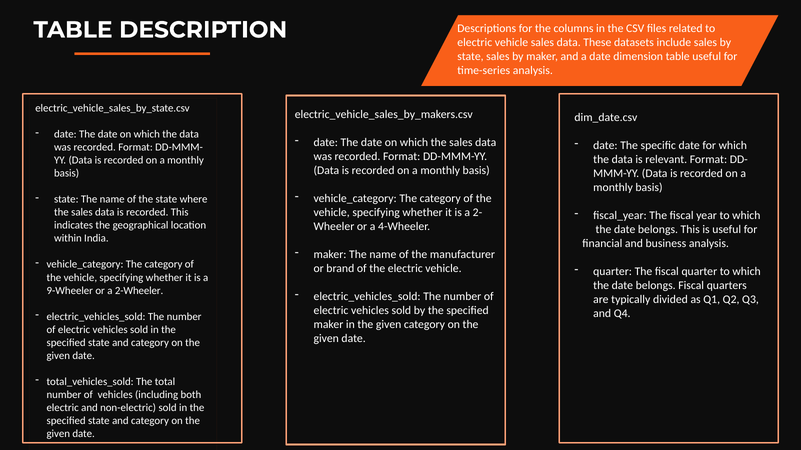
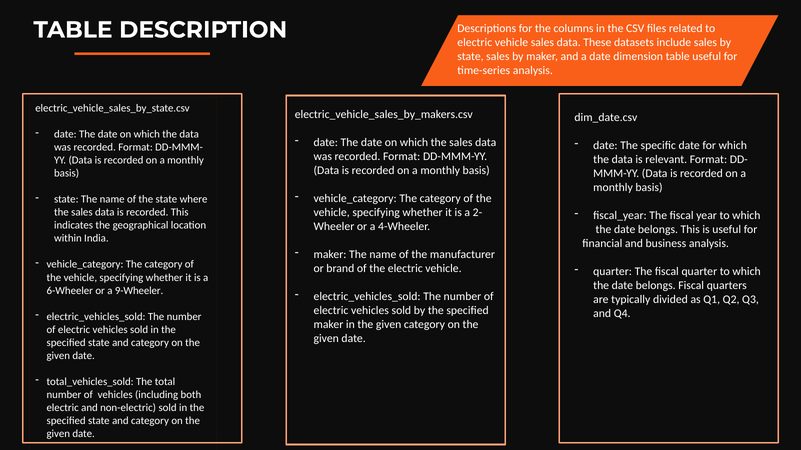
9-Wheeler: 9-Wheeler -> 6-Wheeler
2-Wheeler: 2-Wheeler -> 9-Wheeler
